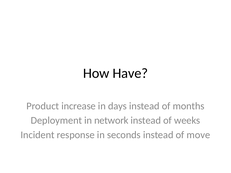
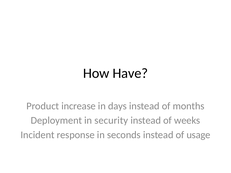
network: network -> security
move: move -> usage
